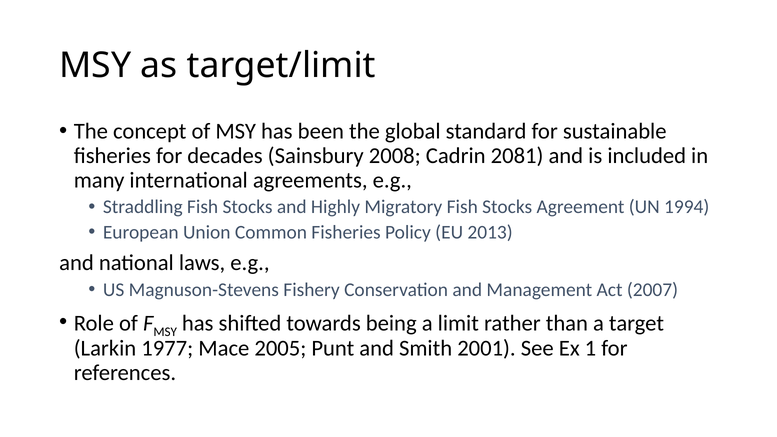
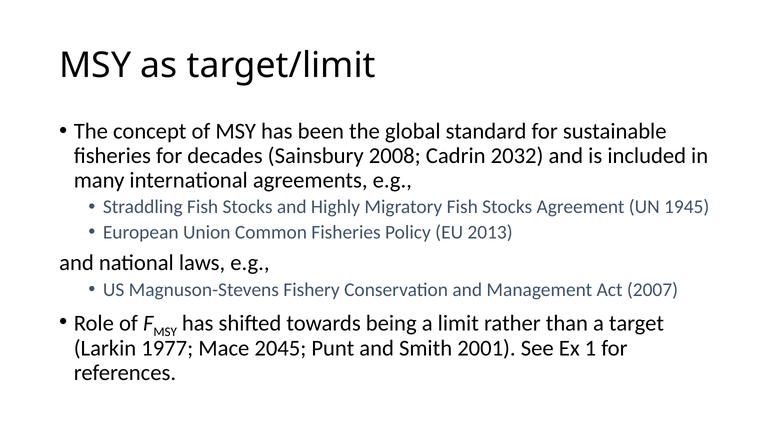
2081: 2081 -> 2032
1994: 1994 -> 1945
2005: 2005 -> 2045
